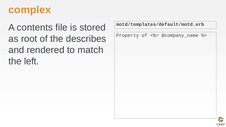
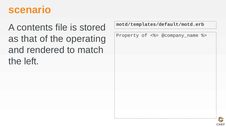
complex: complex -> scenario
root: root -> that
describes: describes -> operating
